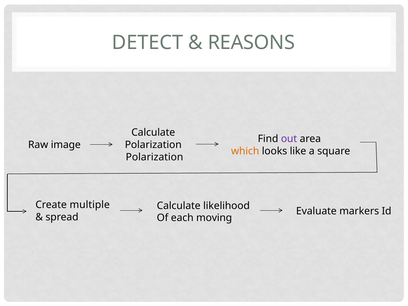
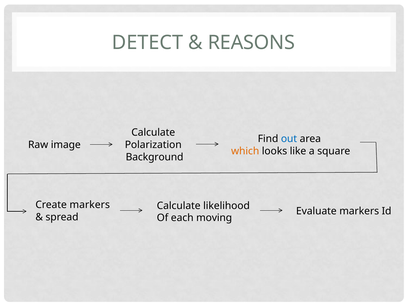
out colour: purple -> blue
Polarization at (155, 157): Polarization -> Background
Create multiple: multiple -> markers
